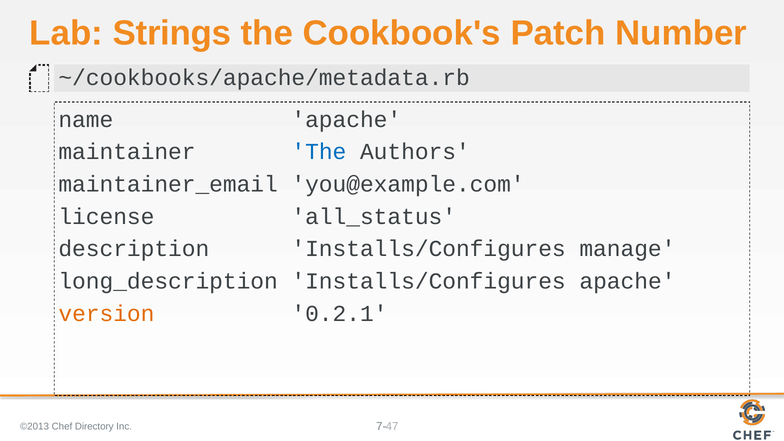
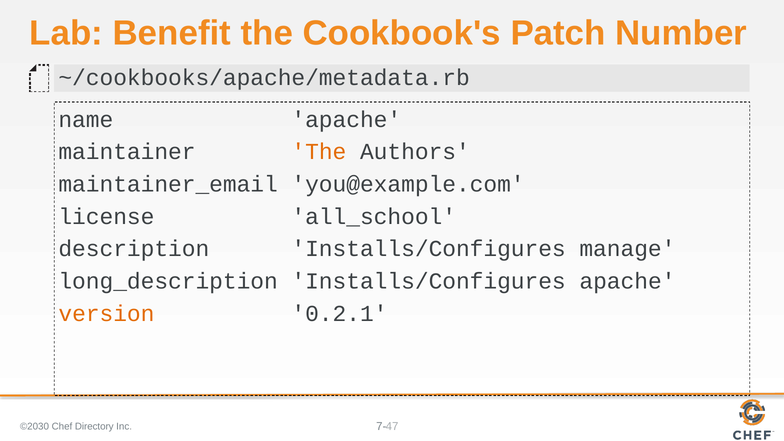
Strings: Strings -> Benefit
The at (319, 152) colour: blue -> orange
all_status: all_status -> all_school
©2013: ©2013 -> ©2030
